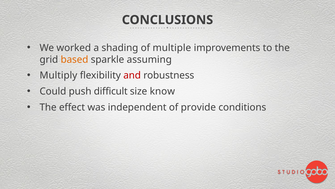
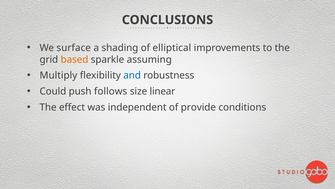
worked: worked -> surface
multiple: multiple -> elliptical
and colour: red -> blue
difficult: difficult -> follows
know: know -> linear
